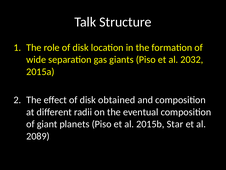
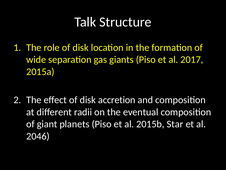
2032: 2032 -> 2017
obtained: obtained -> accretion
2089: 2089 -> 2046
